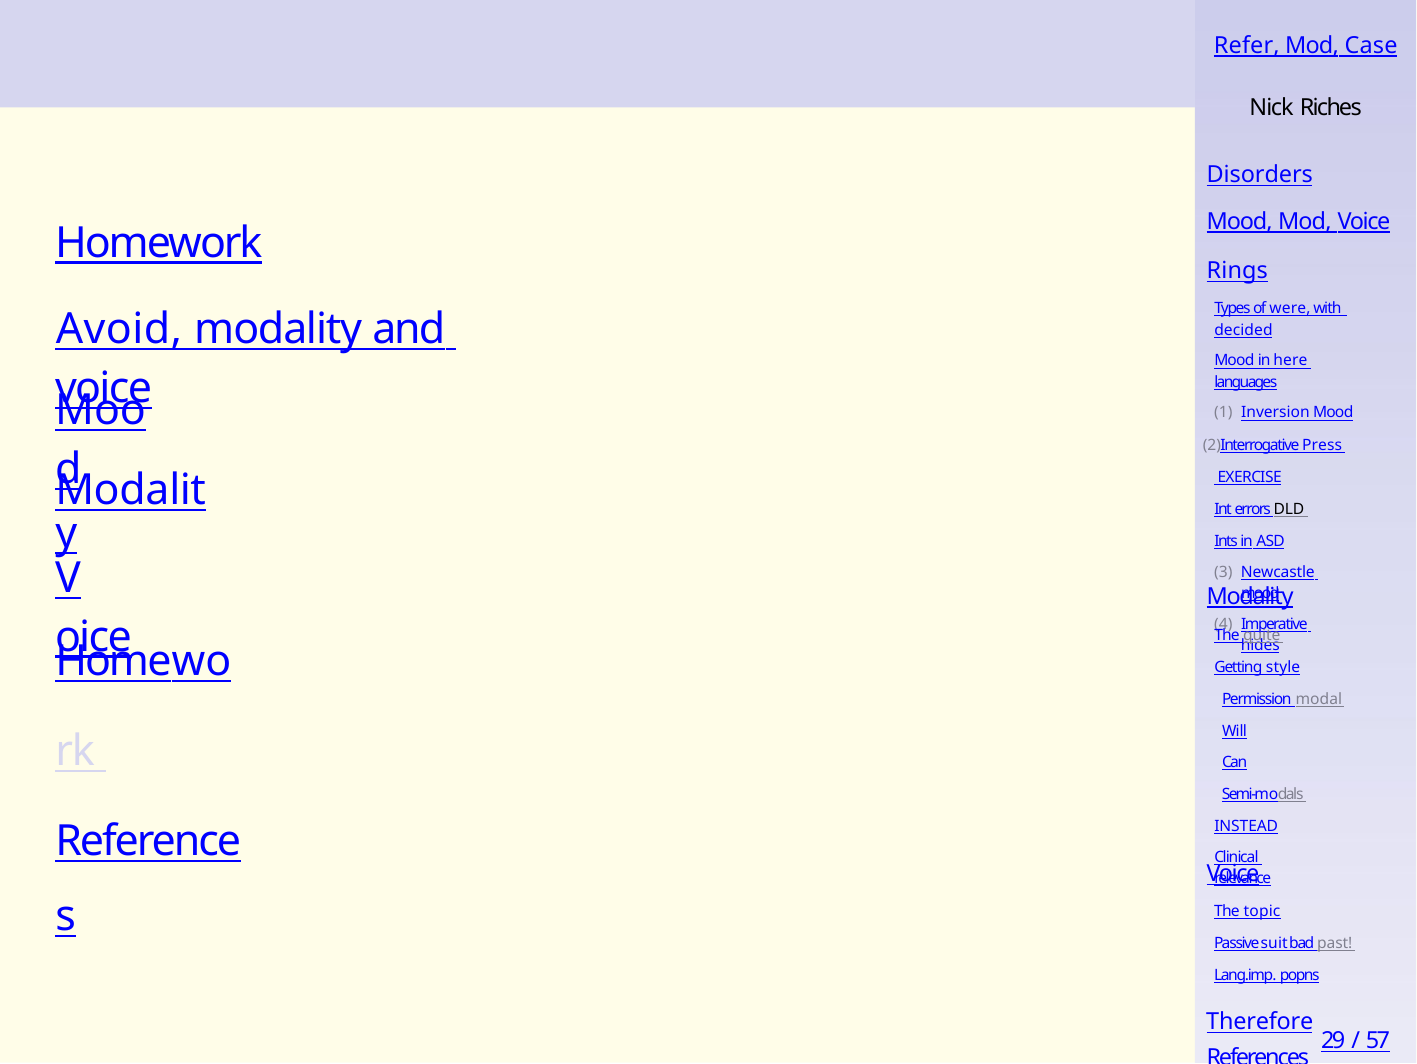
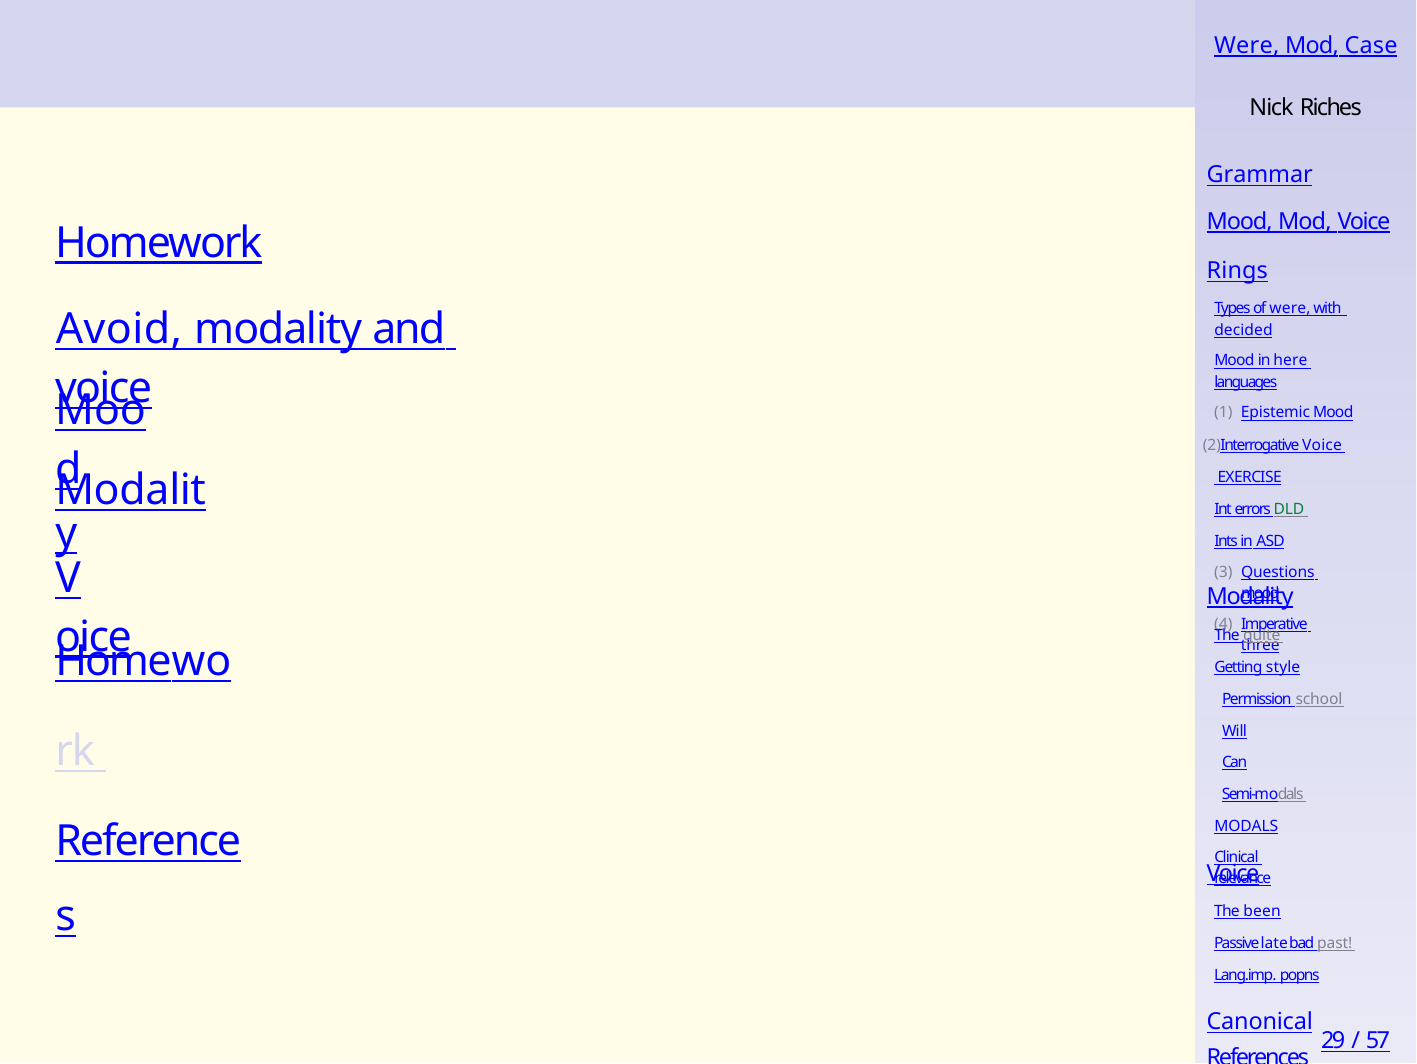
Refer at (1247, 45): Refer -> Were
Disorders: Disorders -> Grammar
Inversion: Inversion -> Epistemic
Press at (1322, 445): Press -> Voice
DLD colour: black -> green
Newcastle: Newcastle -> Questions
hides: hides -> three
modal: modal -> school
INSTEAD: INSTEAD -> MODALS
topic: topic -> been
suit: suit -> late
Therefore: Therefore -> Canonical
